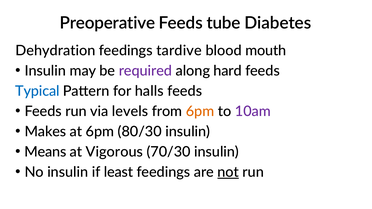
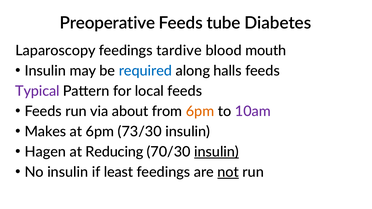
Dehydration: Dehydration -> Laparoscopy
required colour: purple -> blue
hard: hard -> halls
Typical colour: blue -> purple
halls: halls -> local
levels: levels -> about
80/30: 80/30 -> 73/30
Means: Means -> Hagen
Vigorous: Vigorous -> Reducing
insulin at (217, 152) underline: none -> present
